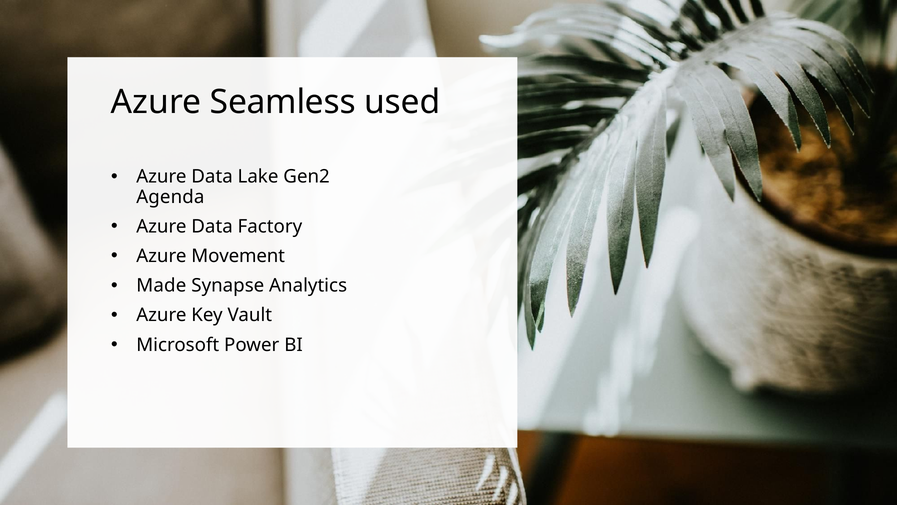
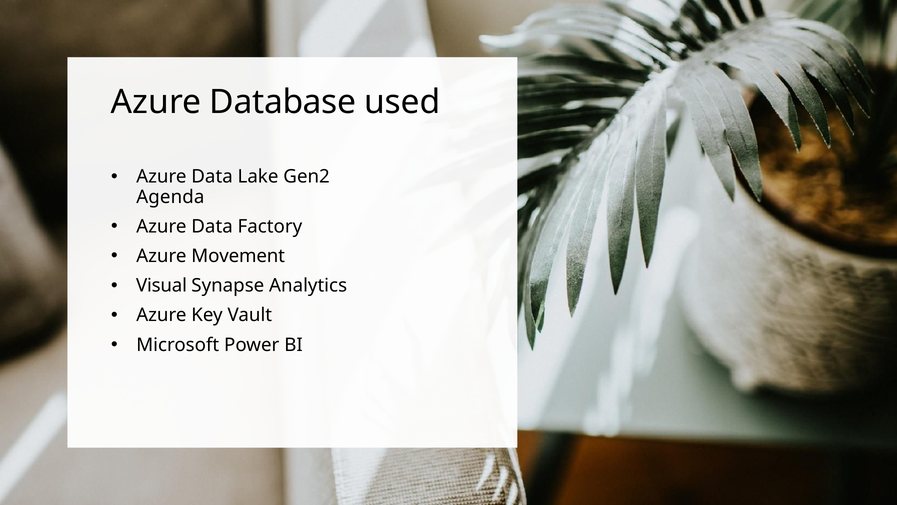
Seamless: Seamless -> Database
Made: Made -> Visual
